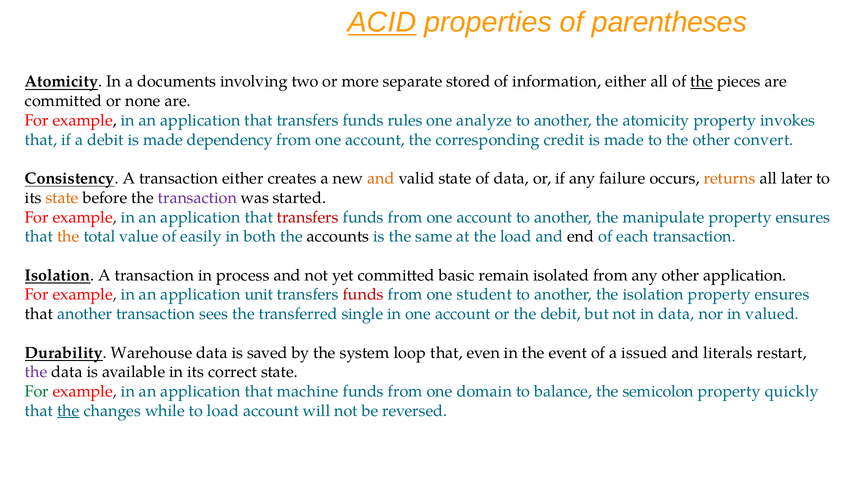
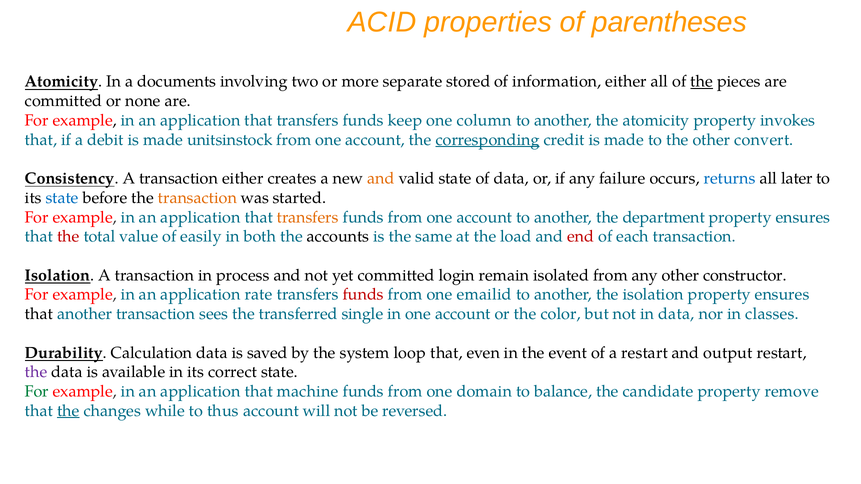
ACID underline: present -> none
rules: rules -> keep
analyze: analyze -> column
dependency: dependency -> unitsinstock
corresponding underline: none -> present
returns colour: orange -> blue
state at (62, 198) colour: orange -> blue
transaction at (197, 198) colour: purple -> orange
transfers at (308, 217) colour: red -> orange
manipulate: manipulate -> department
the at (68, 237) colour: orange -> red
end colour: black -> red
basic: basic -> login
other application: application -> constructor
unit: unit -> rate
student: student -> emailid
the debit: debit -> color
valued: valued -> classes
Warehouse: Warehouse -> Calculation
a issued: issued -> restart
literals: literals -> output
semicolon: semicolon -> candidate
quickly: quickly -> remove
to load: load -> thus
